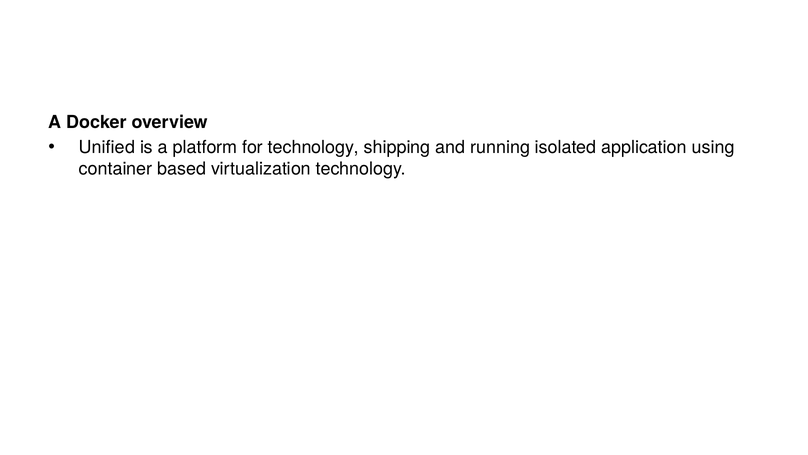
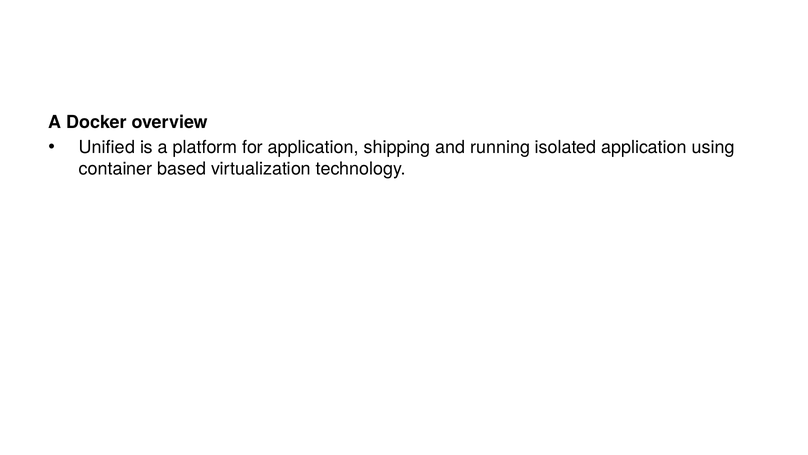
for technology: technology -> application
